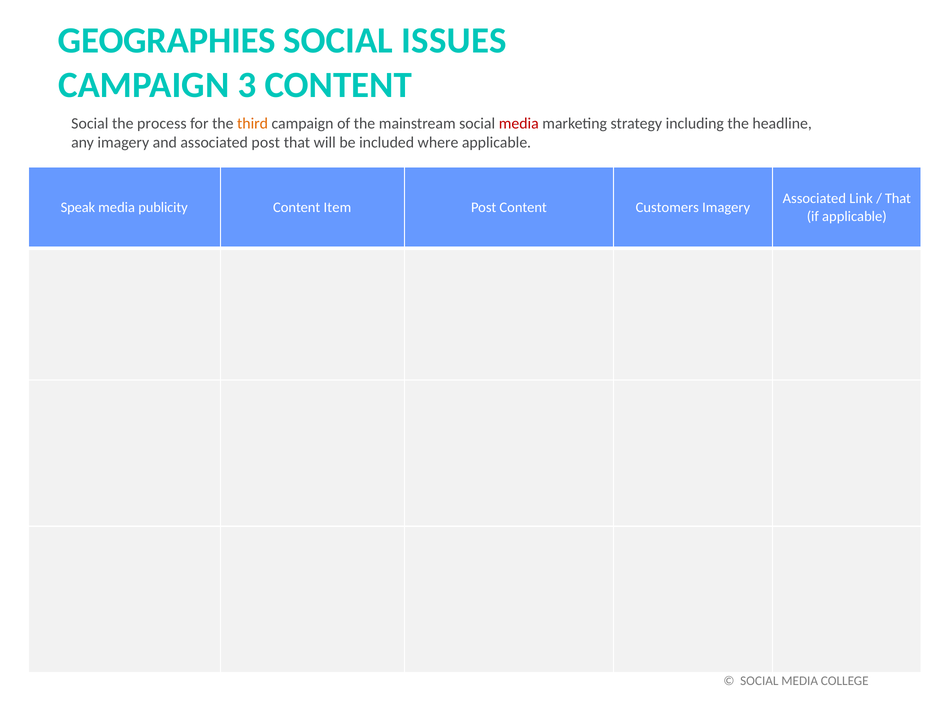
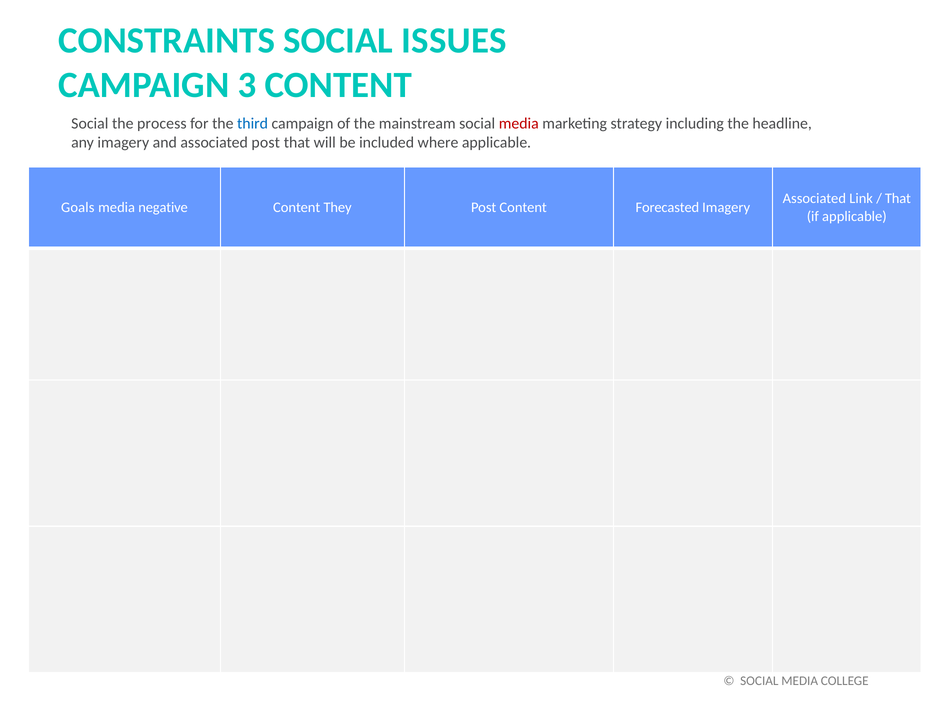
GEOGRAPHIES: GEOGRAPHIES -> CONSTRAINTS
third colour: orange -> blue
Speak: Speak -> Goals
publicity: publicity -> negative
Item: Item -> They
Customers: Customers -> Forecasted
